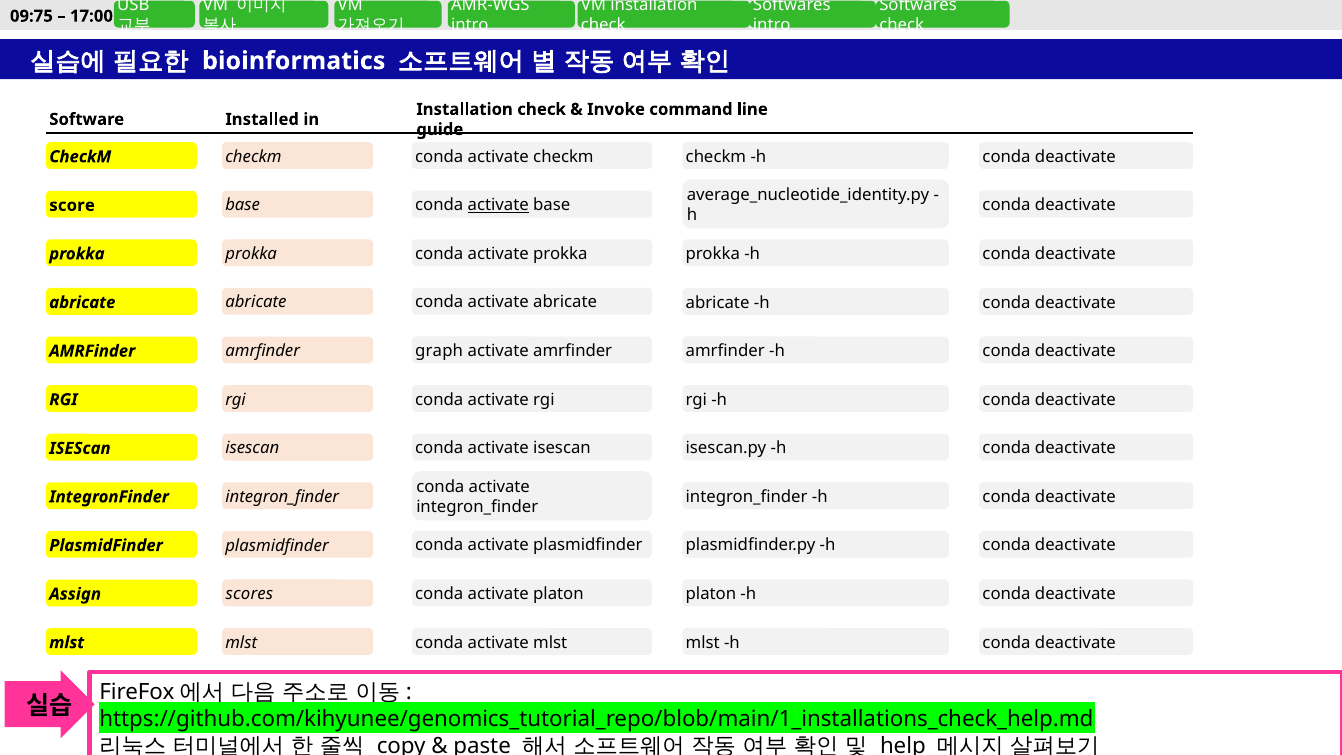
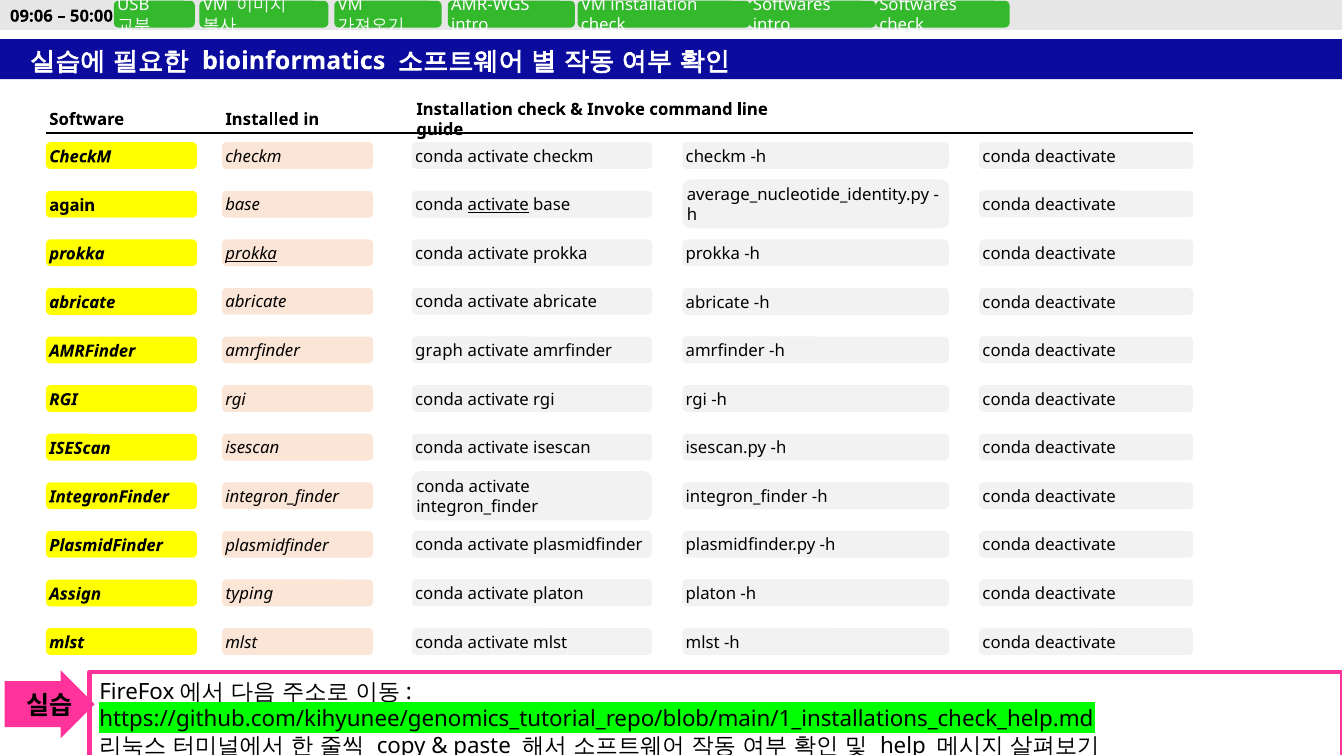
09:75: 09:75 -> 09:06
17:00: 17:00 -> 50:00
score: score -> again
prokka at (251, 254) underline: none -> present
scores: scores -> typing
